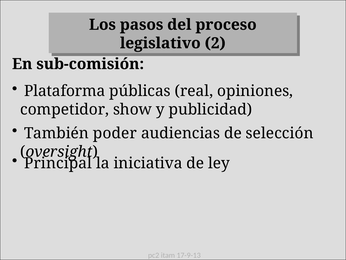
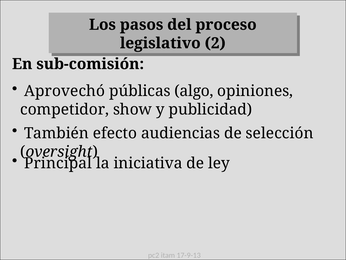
Plataforma: Plataforma -> Aprovechó
real: real -> algo
poder: poder -> efecto
